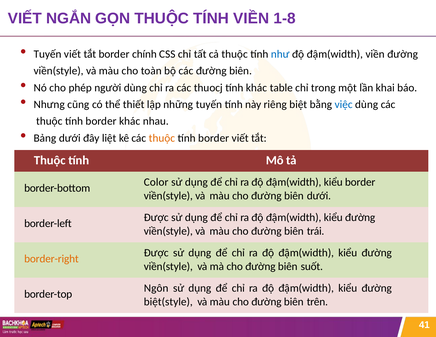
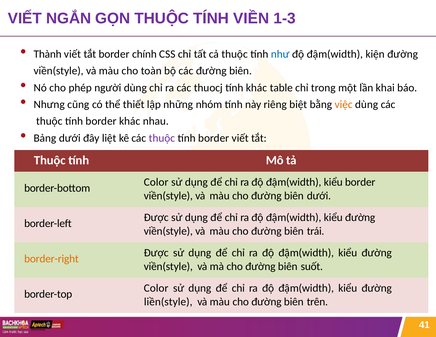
1-8: 1-8 -> 1-3
Tuyến at (48, 54): Tuyến -> Thành
đậm(width viền: viền -> kiện
những tuyến: tuyến -> nhóm
việc colour: blue -> orange
thuộc at (162, 138) colour: orange -> purple
Ngôn at (156, 288): Ngôn -> Color
biệt(style: biệt(style -> liền(style
